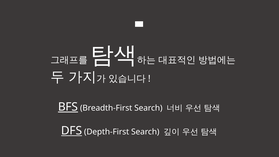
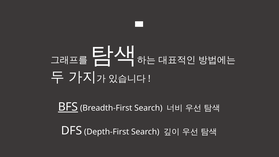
DFS underline: present -> none
